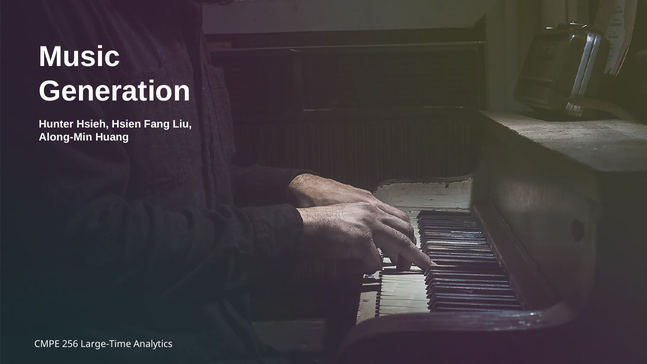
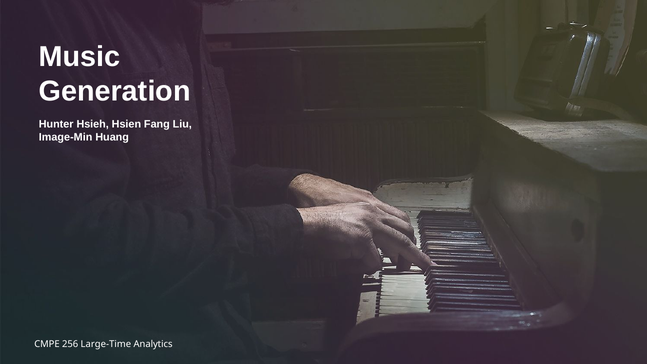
Along-Min: Along-Min -> Image-Min
